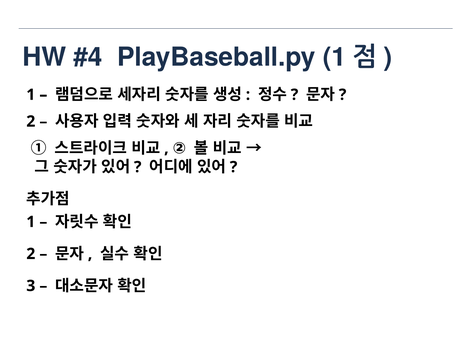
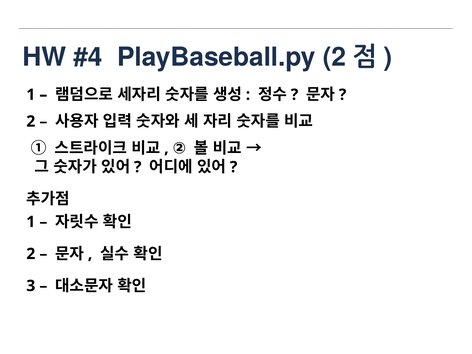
PlayBaseball.py 1: 1 -> 2
